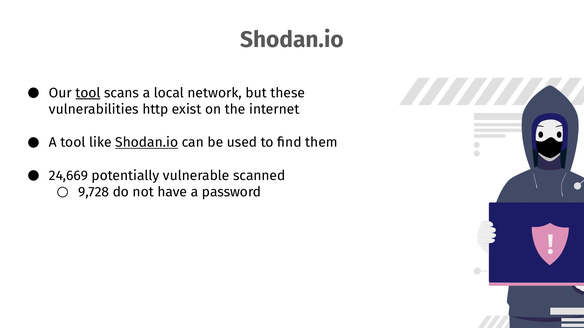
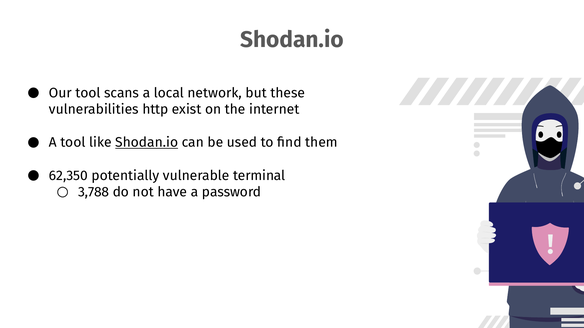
tool at (88, 93) underline: present -> none
24,669: 24,669 -> 62,350
scanned: scanned -> terminal
9,728: 9,728 -> 3,788
